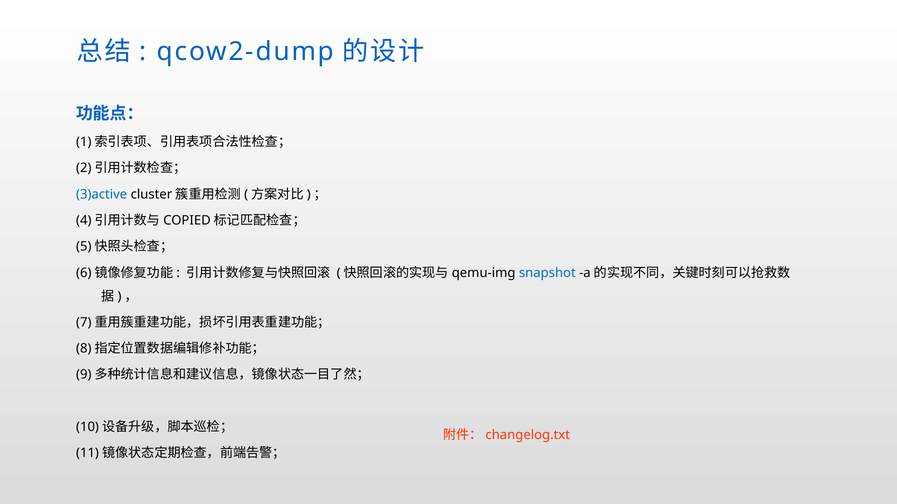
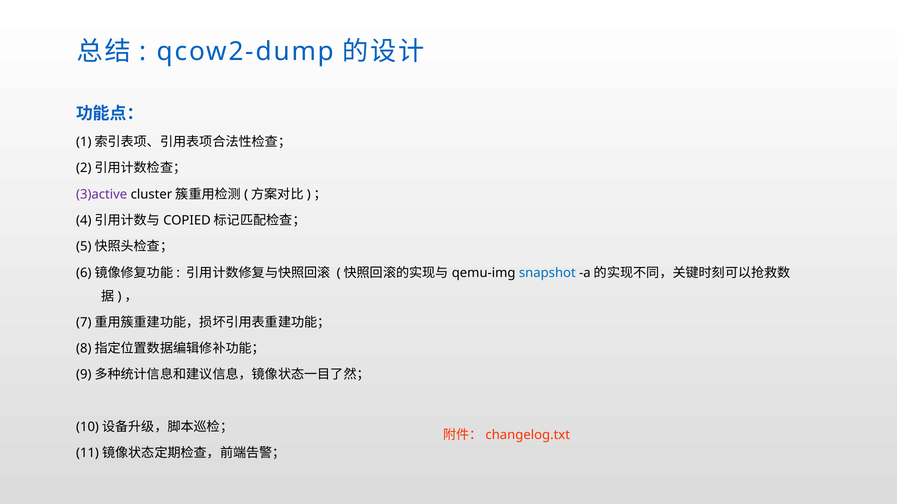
3)active colour: blue -> purple
